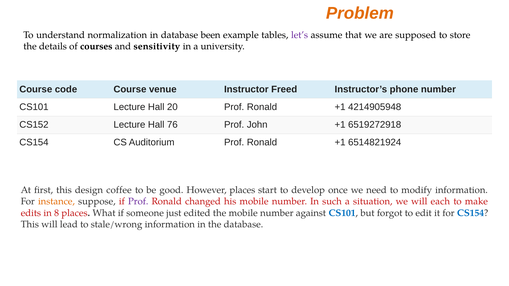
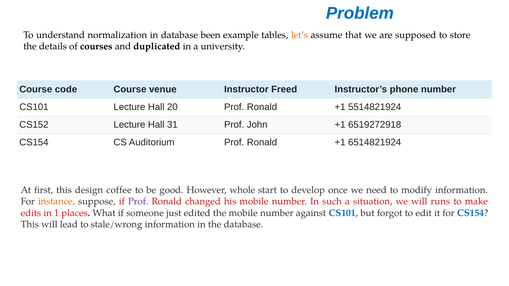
Problem colour: orange -> blue
let’s colour: purple -> orange
sensitivity: sensitivity -> duplicated
4214905948: 4214905948 -> 5514821924
76: 76 -> 31
However places: places -> whole
each: each -> runs
8: 8 -> 1
